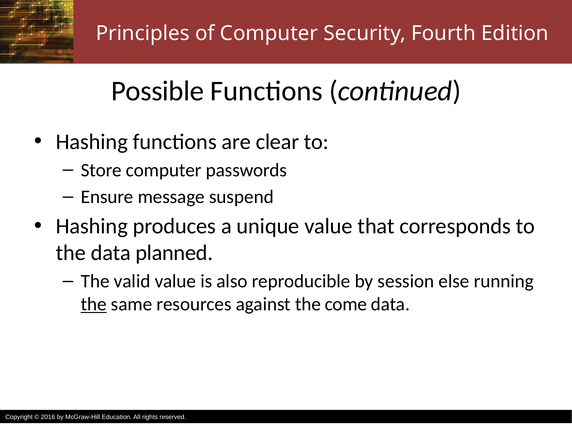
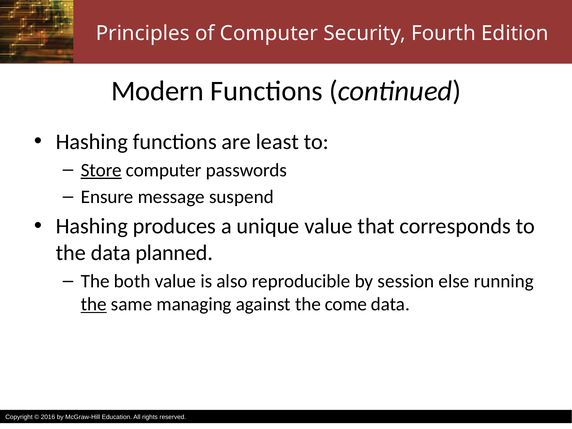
Possible: Possible -> Modern
clear: clear -> least
Store underline: none -> present
valid: valid -> both
resources: resources -> managing
